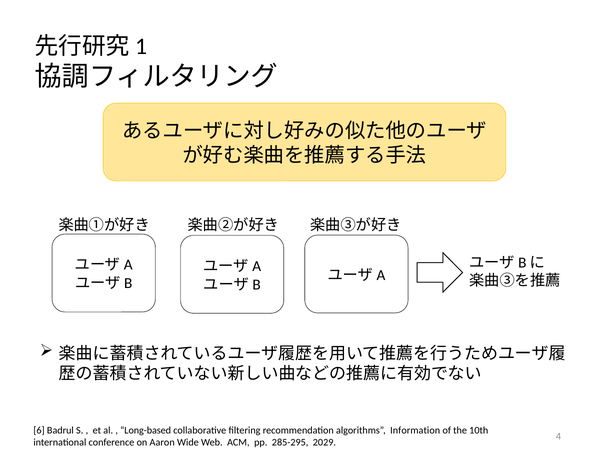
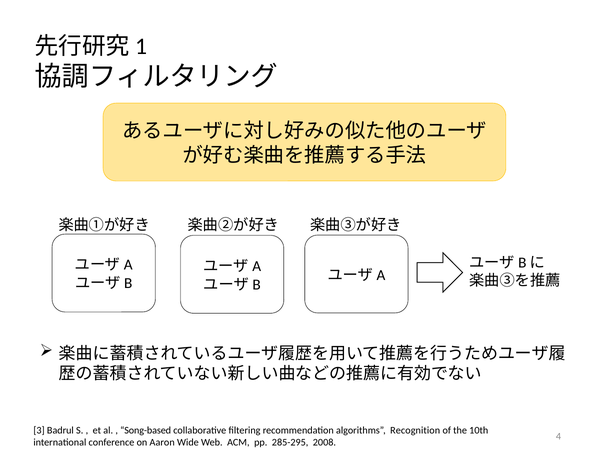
6: 6 -> 3
Long-based: Long-based -> Song-based
Information: Information -> Recognition
2029: 2029 -> 2008
